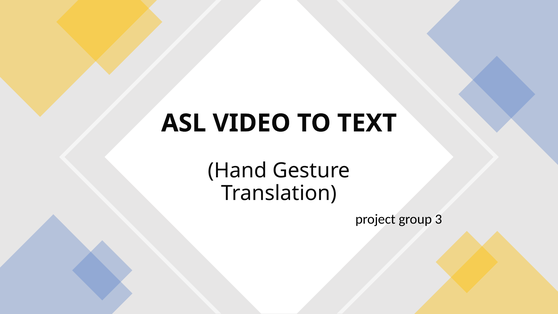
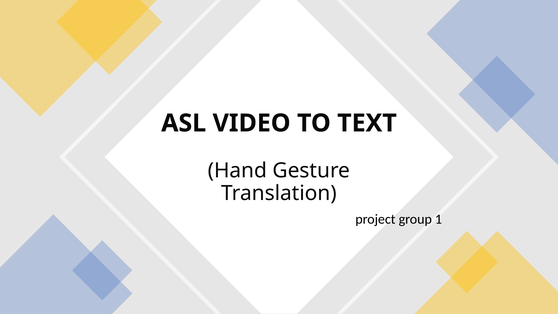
3: 3 -> 1
